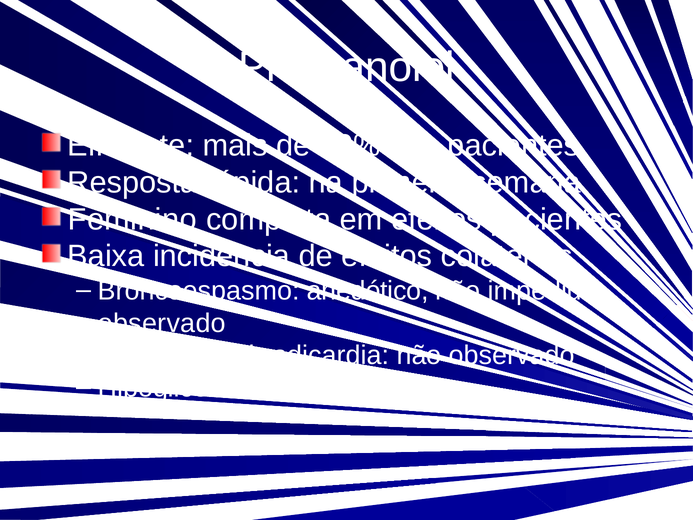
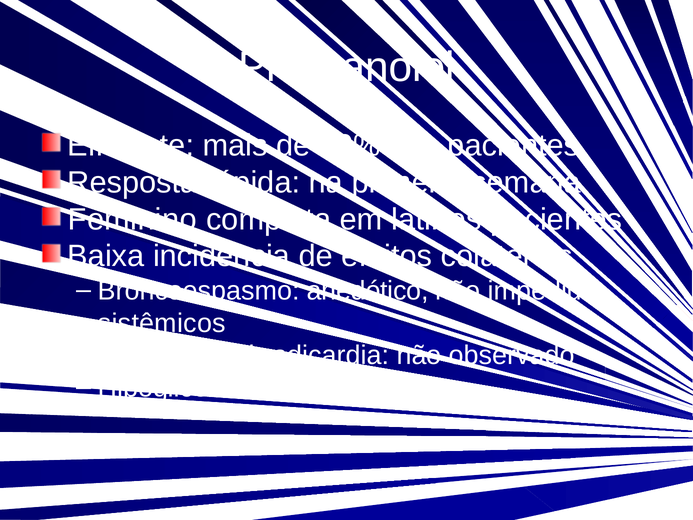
em efeitos: efeitos -> latinos
observado at (162, 323): observado -> sistêmicos
